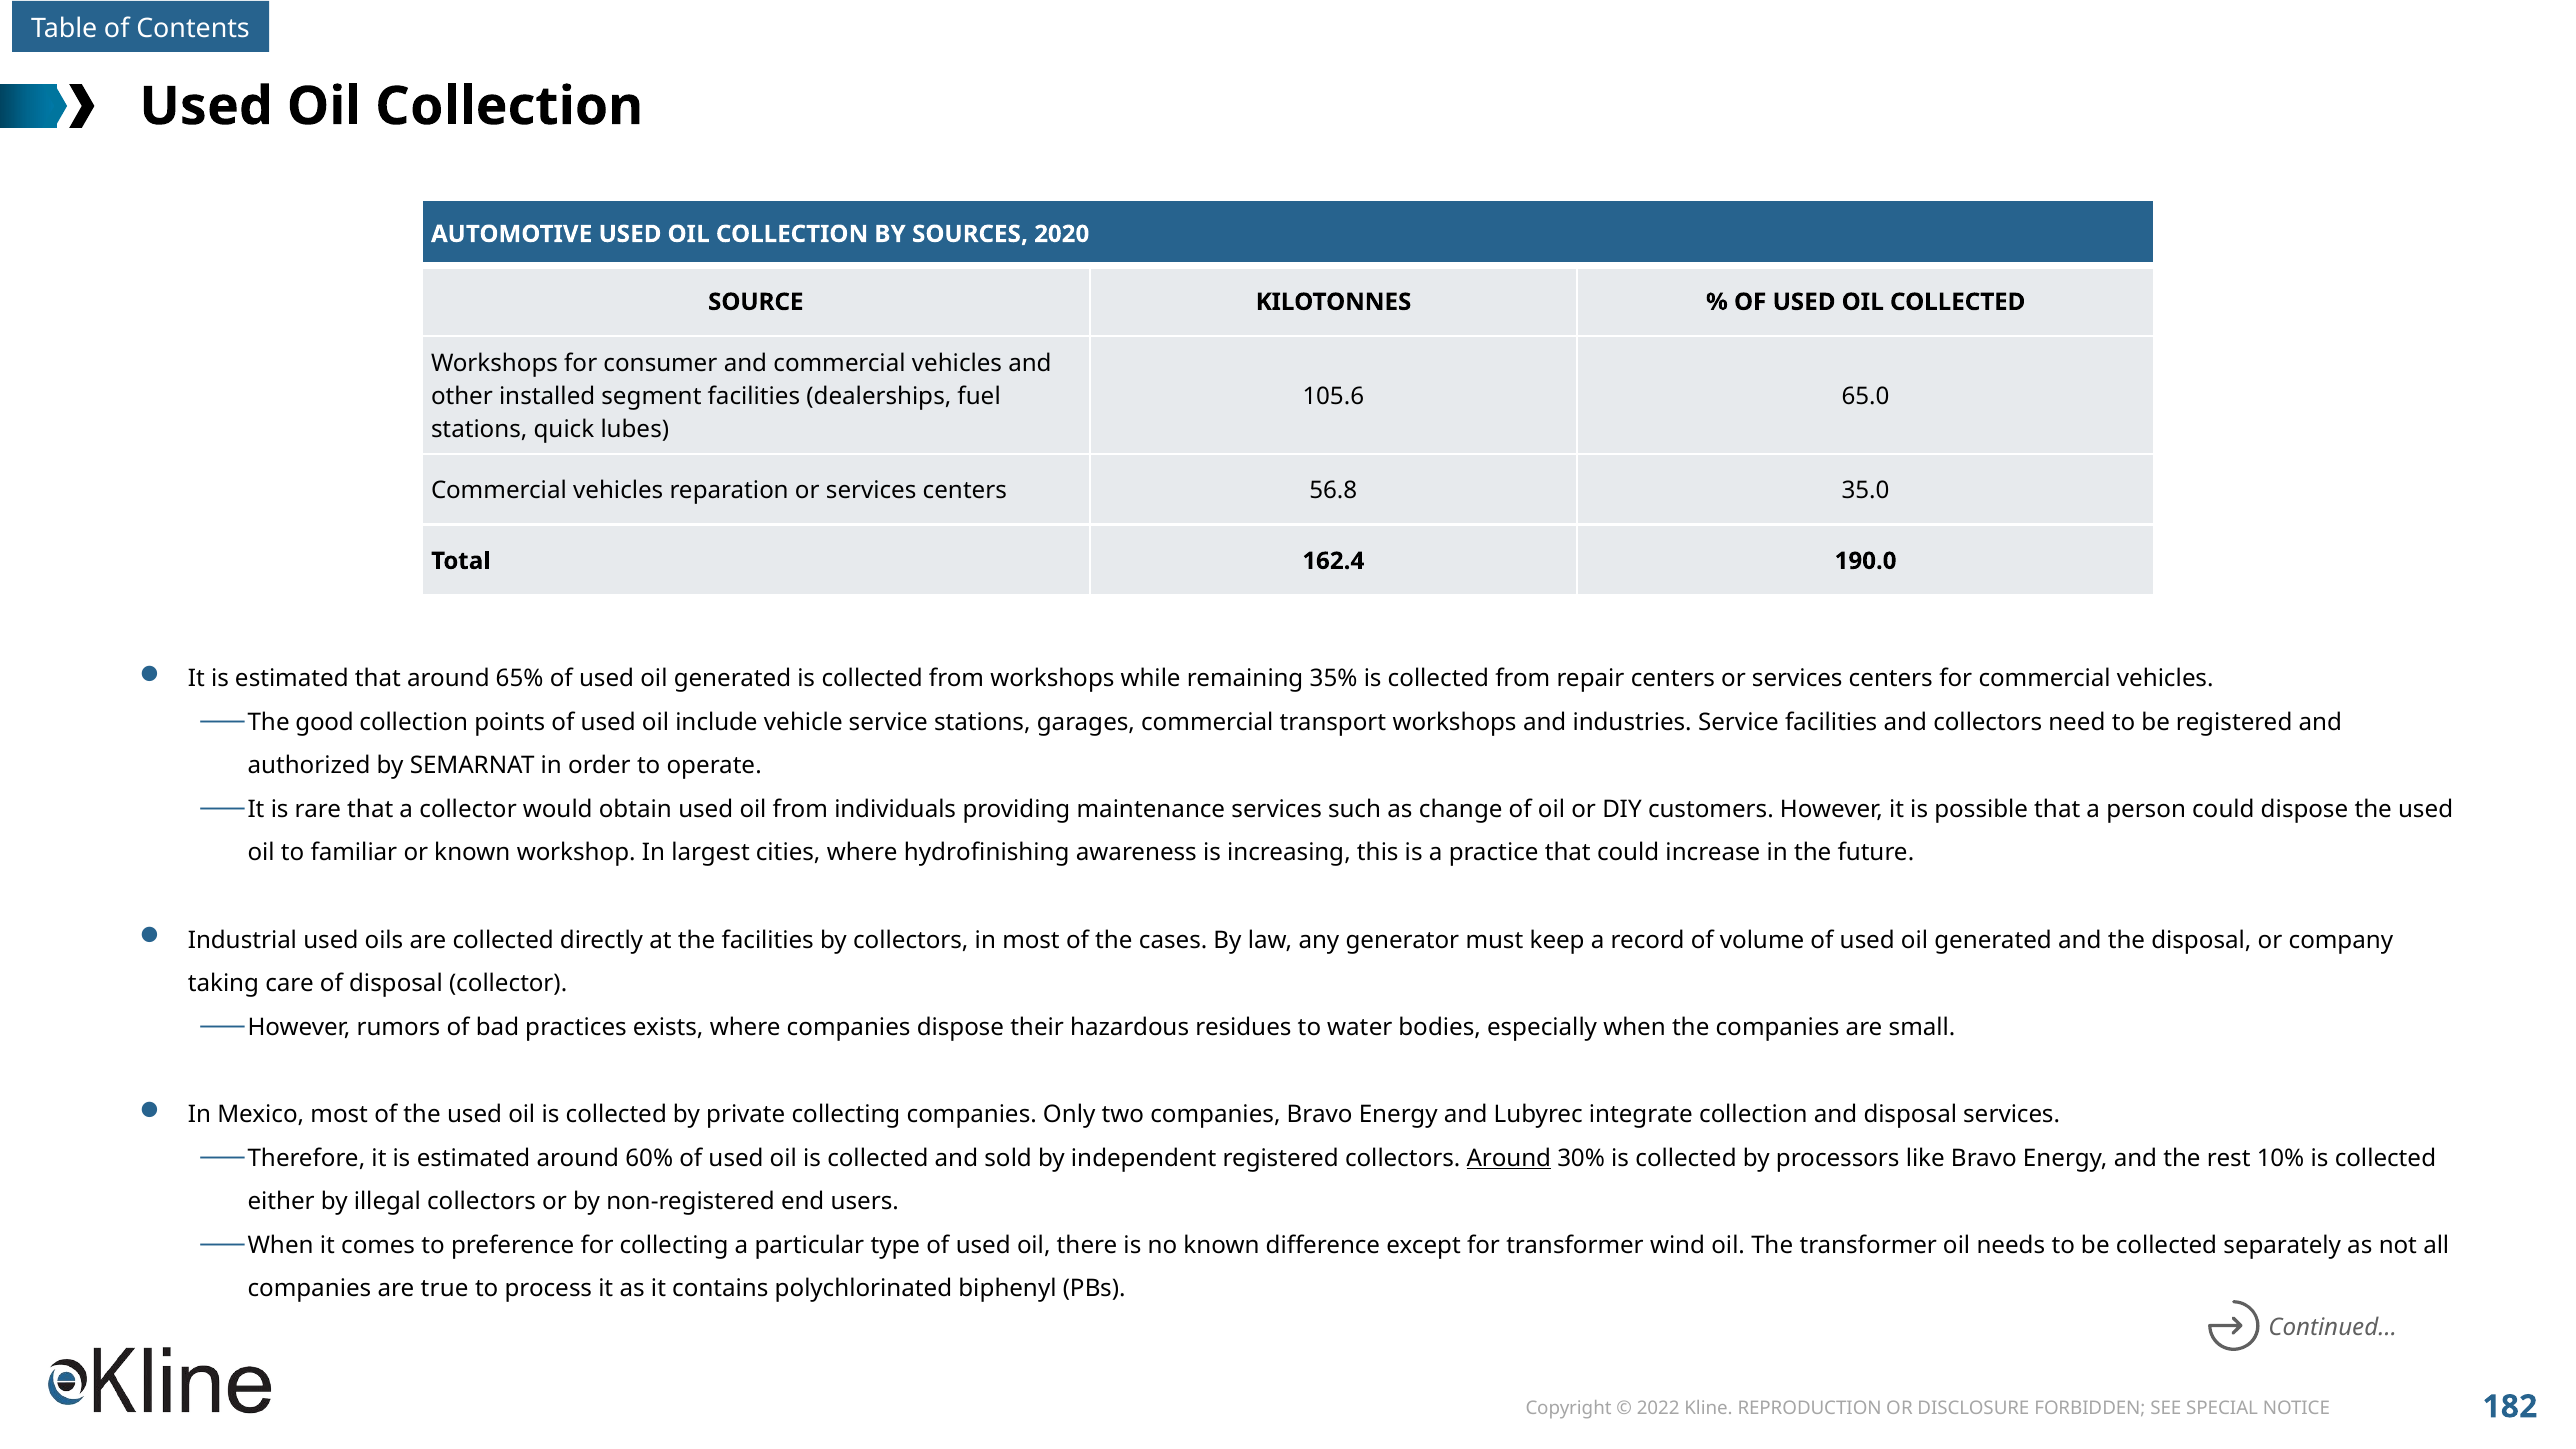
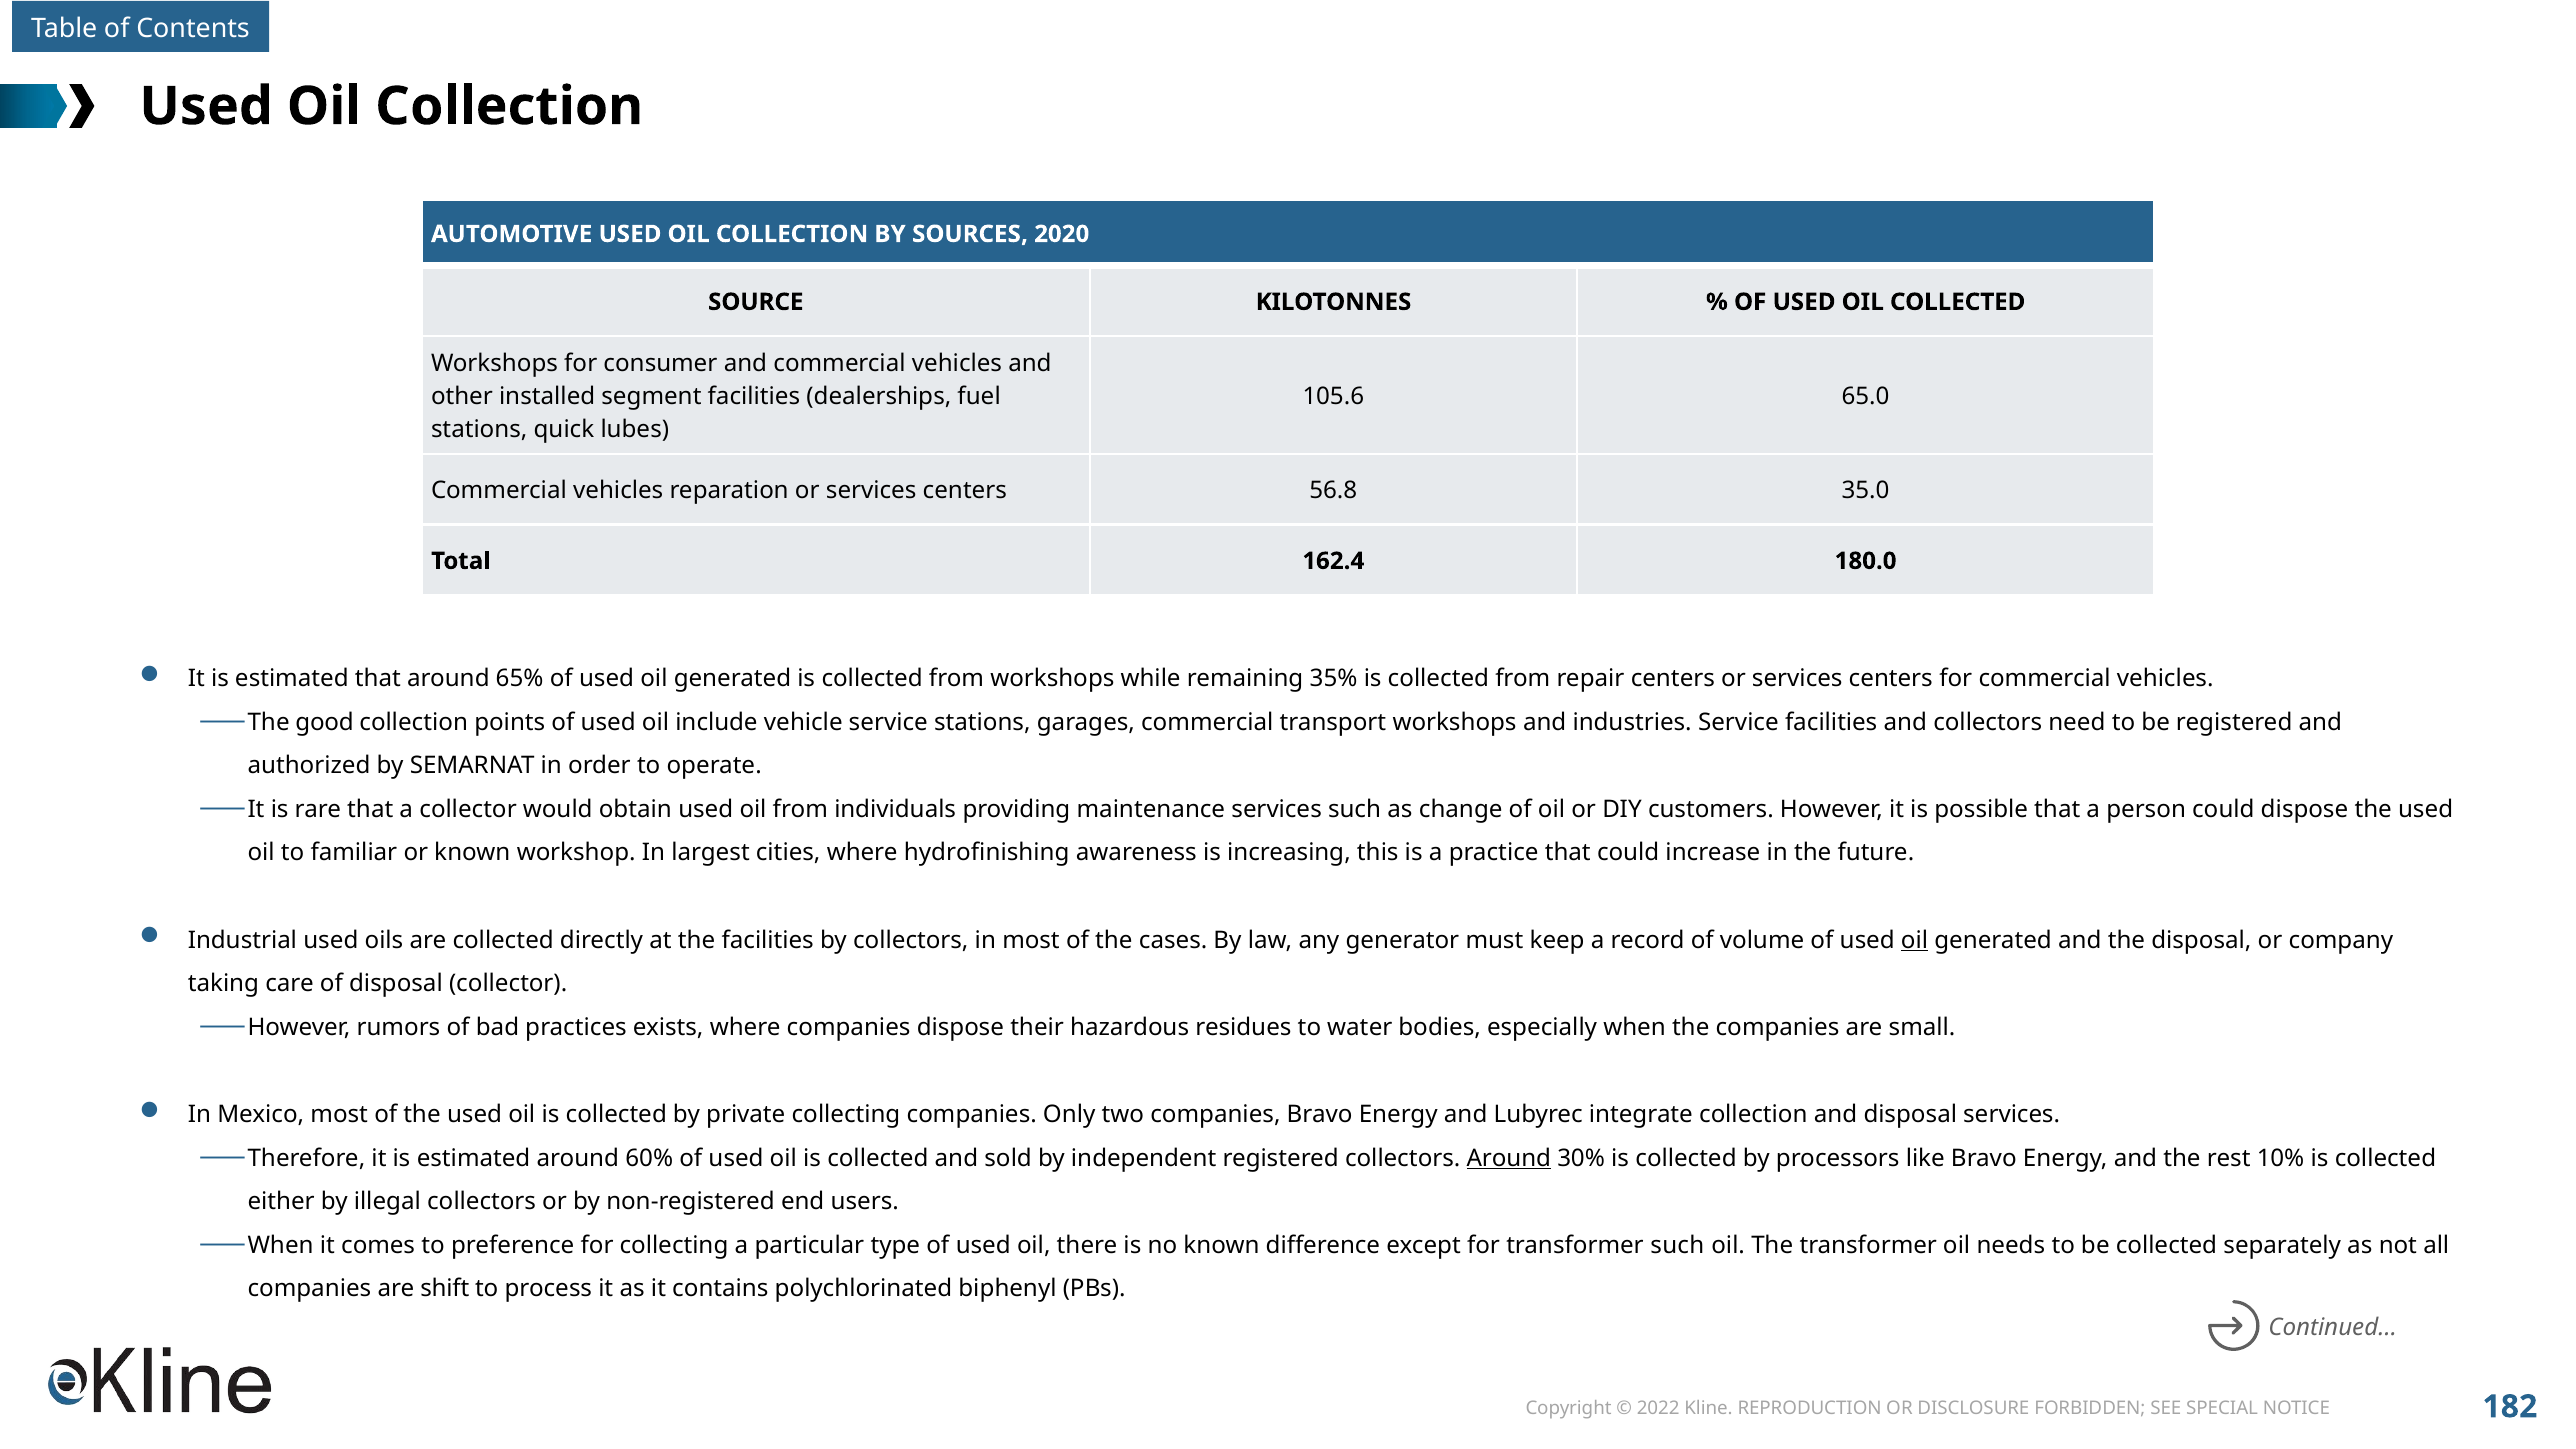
190.0: 190.0 -> 180.0
oil at (1914, 940) underline: none -> present
transformer wind: wind -> such
true: true -> shift
